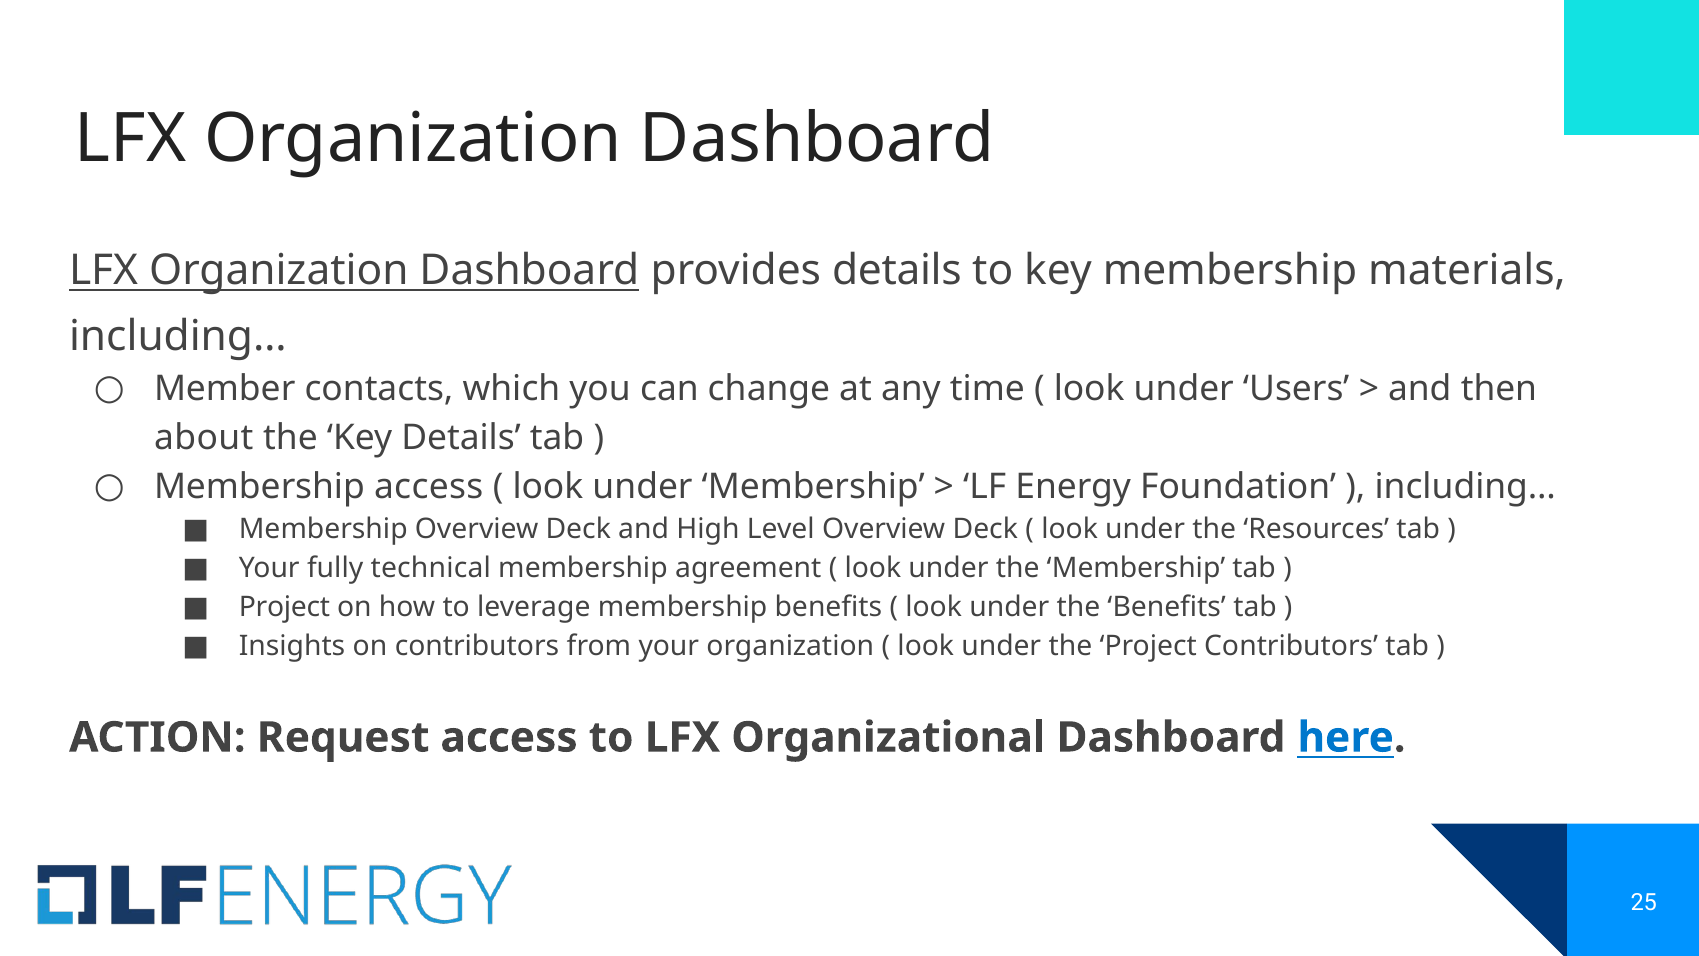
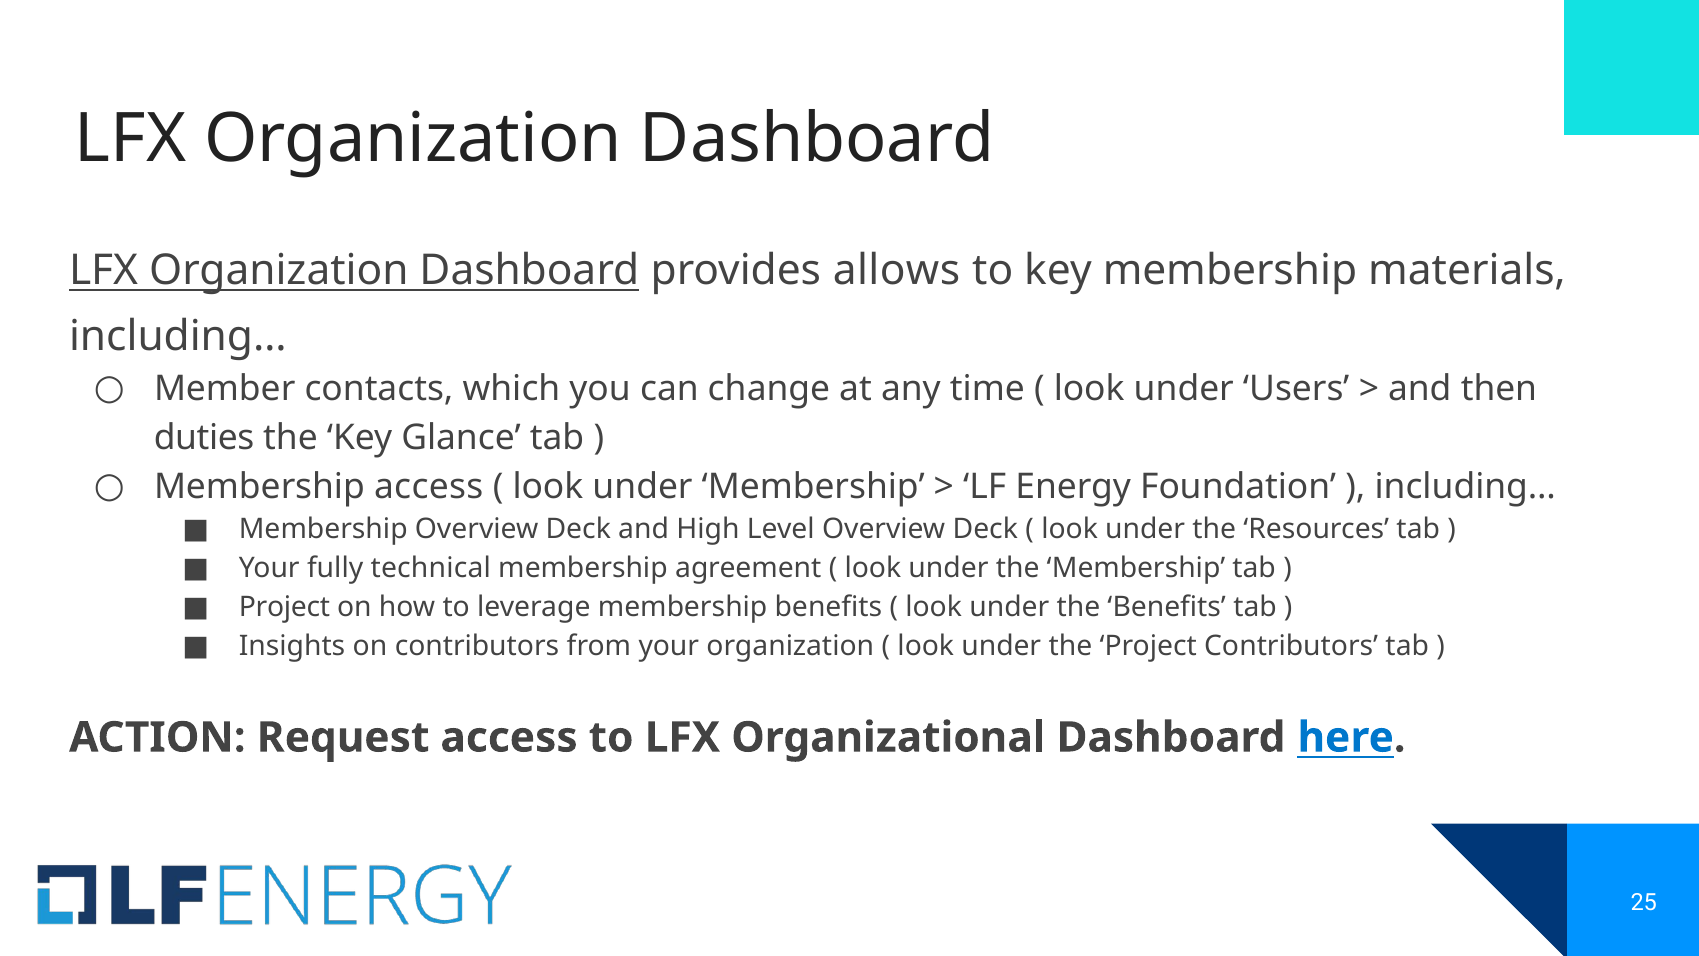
provides details: details -> allows
about: about -> duties
Key Details: Details -> Glance
